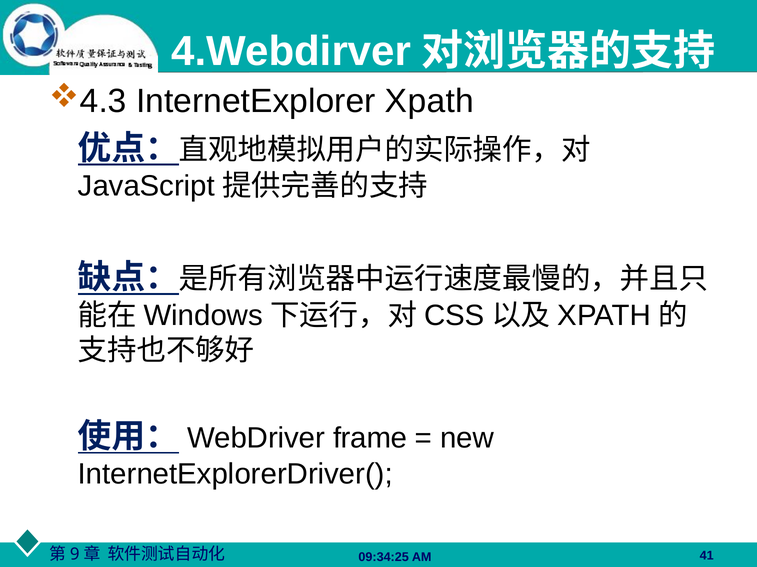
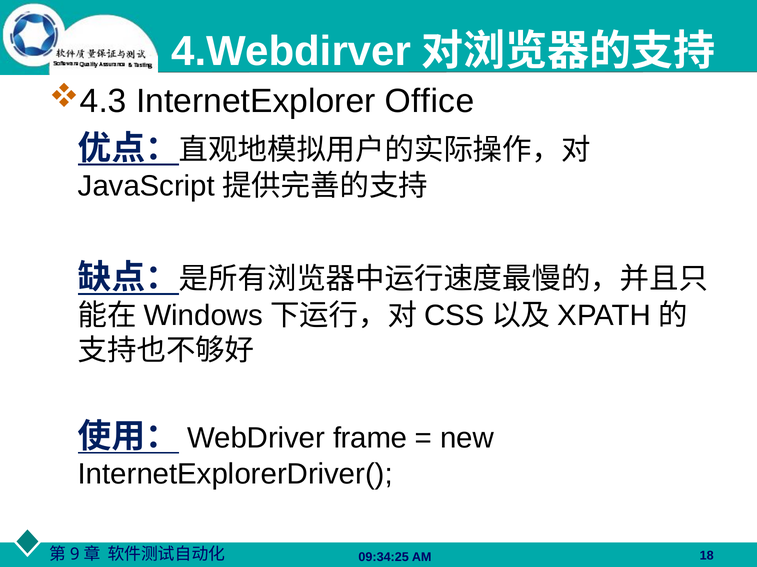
InternetExplorer Xpath: Xpath -> Office
41: 41 -> 18
